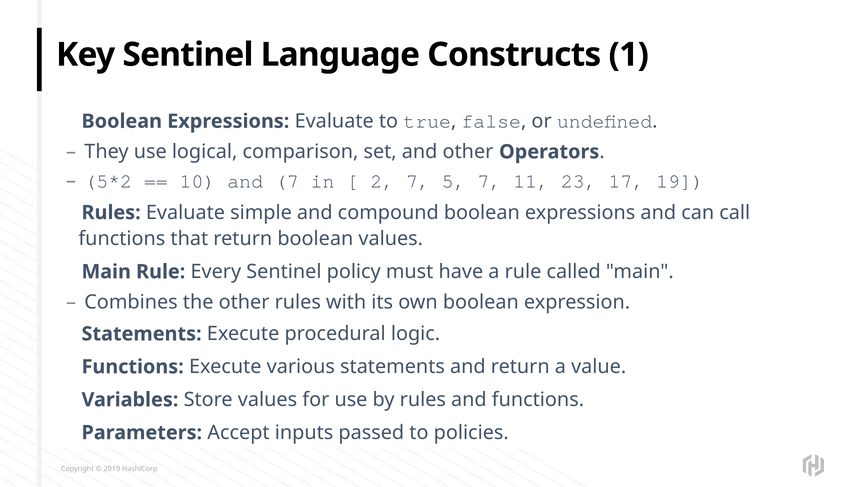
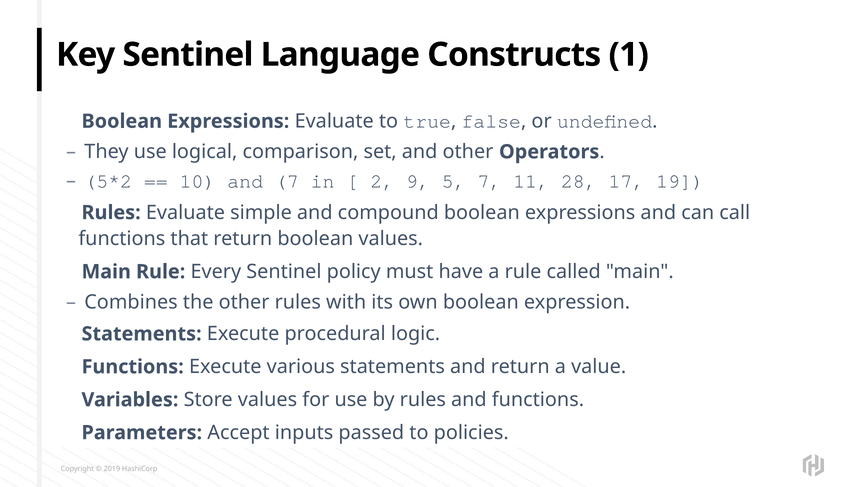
2 7: 7 -> 9
23: 23 -> 28
